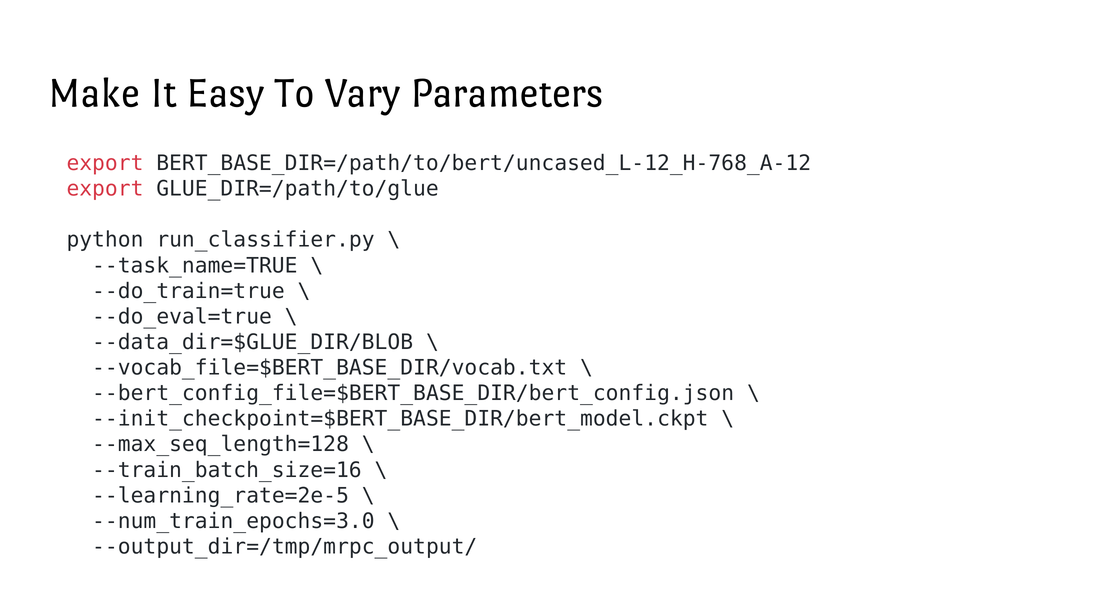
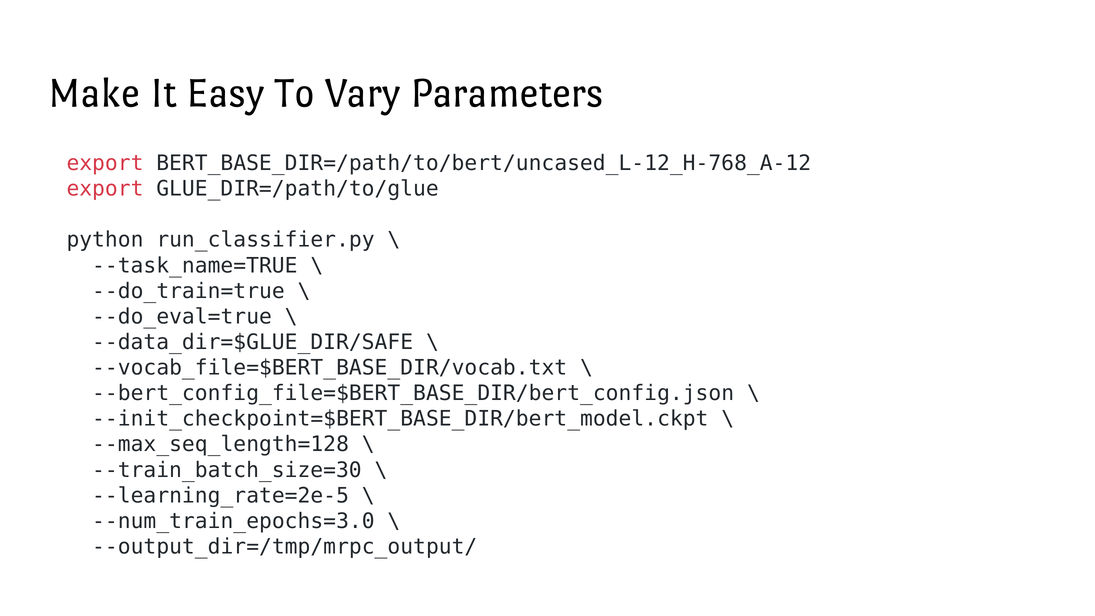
--data_dir=$GLUE_DIR/BLOB: --data_dir=$GLUE_DIR/BLOB -> --data_dir=$GLUE_DIR/SAFE
--train_batch_size=16: --train_batch_size=16 -> --train_batch_size=30
